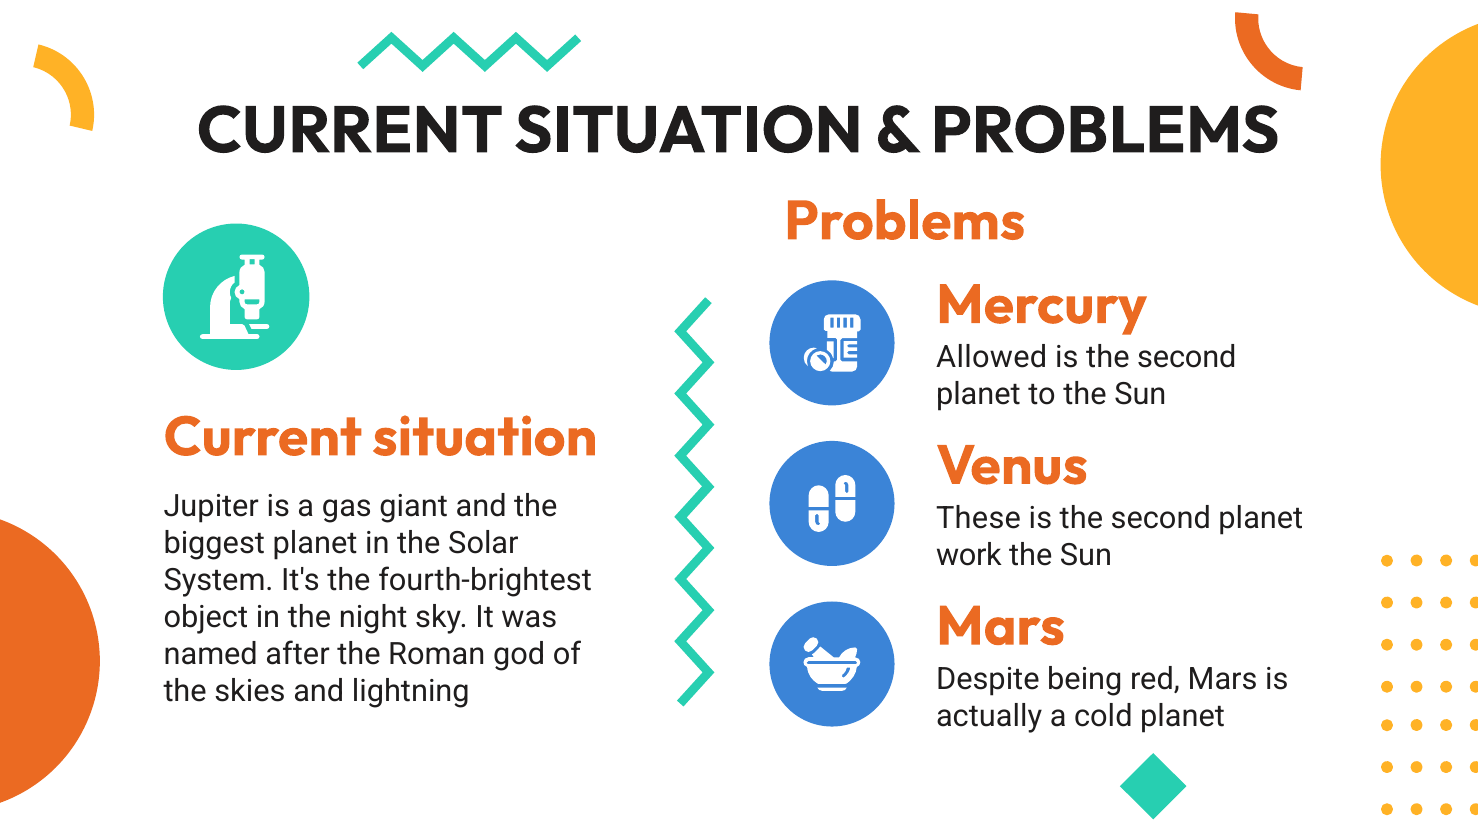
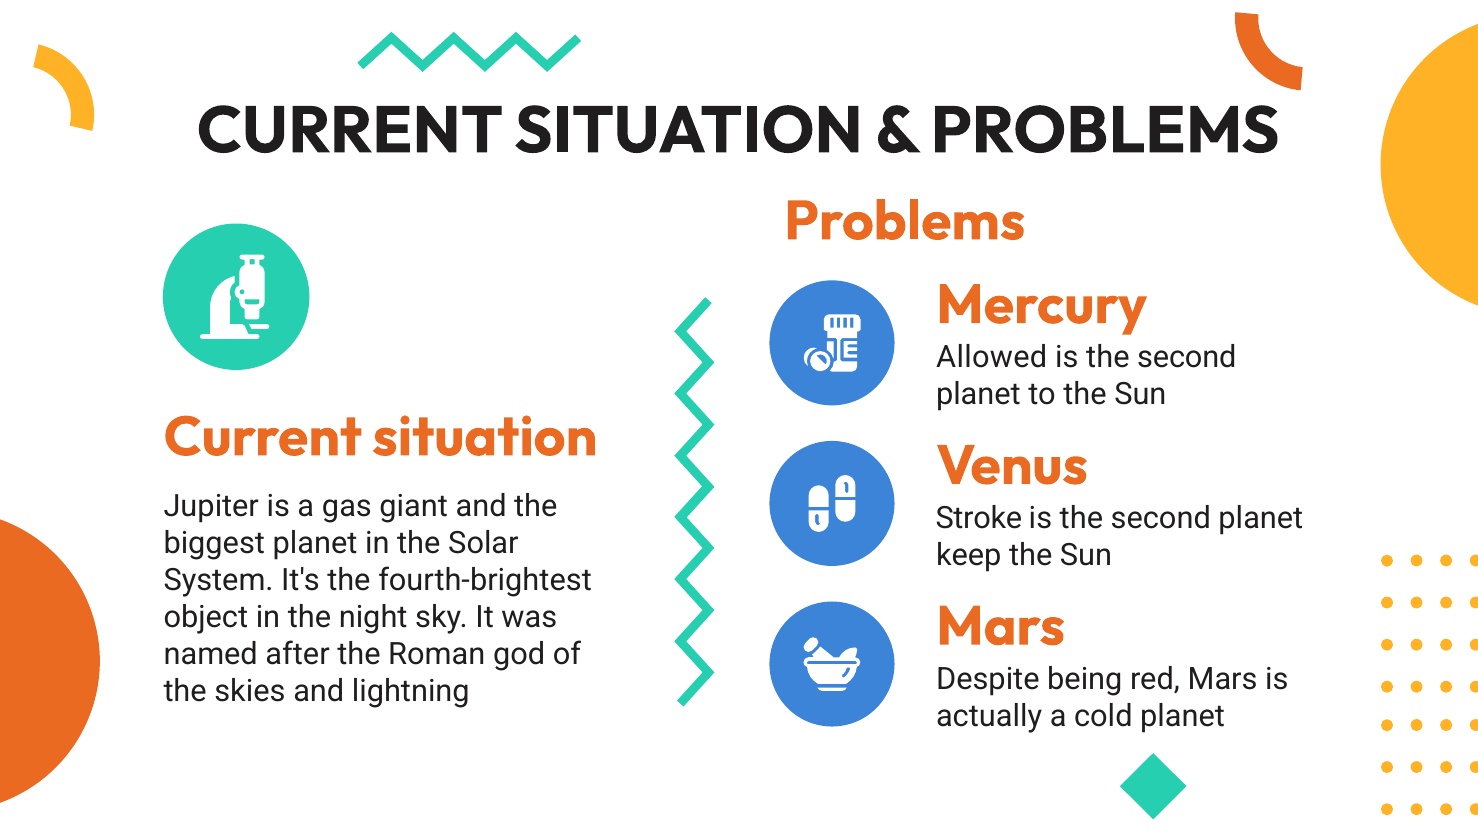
These: These -> Stroke
work: work -> keep
